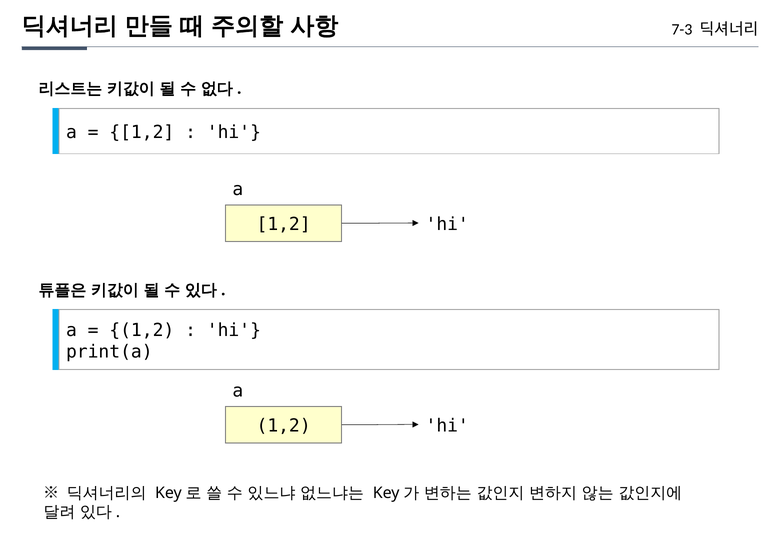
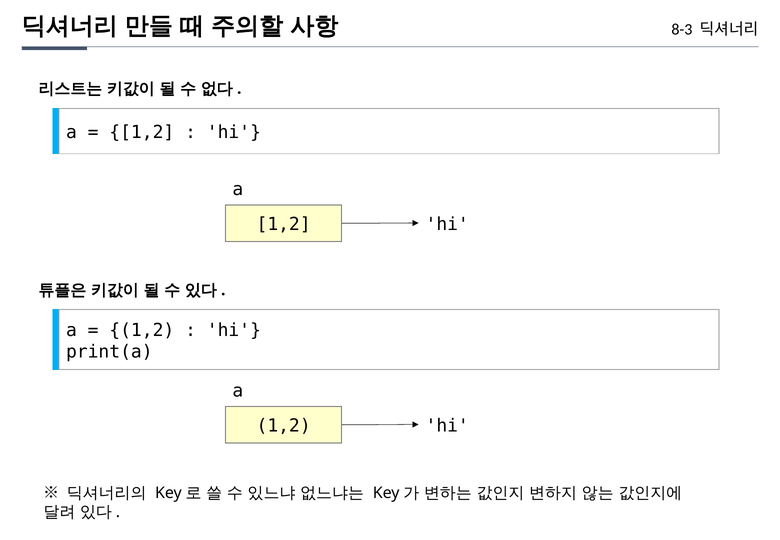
7-3: 7-3 -> 8-3
